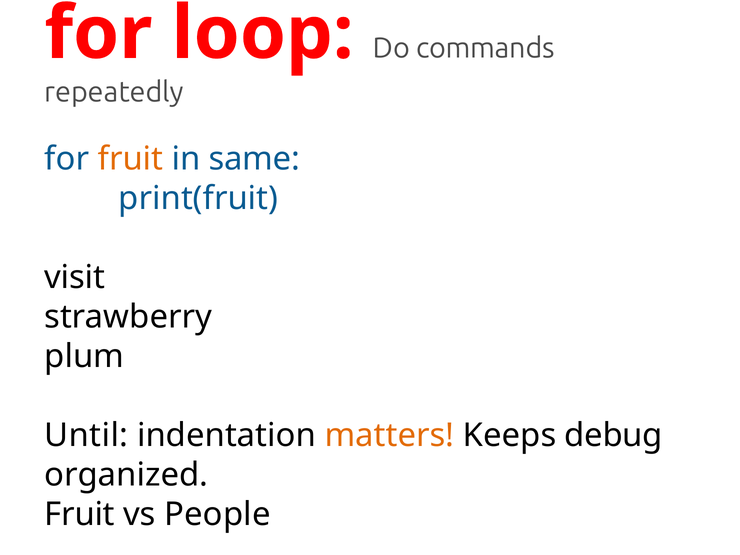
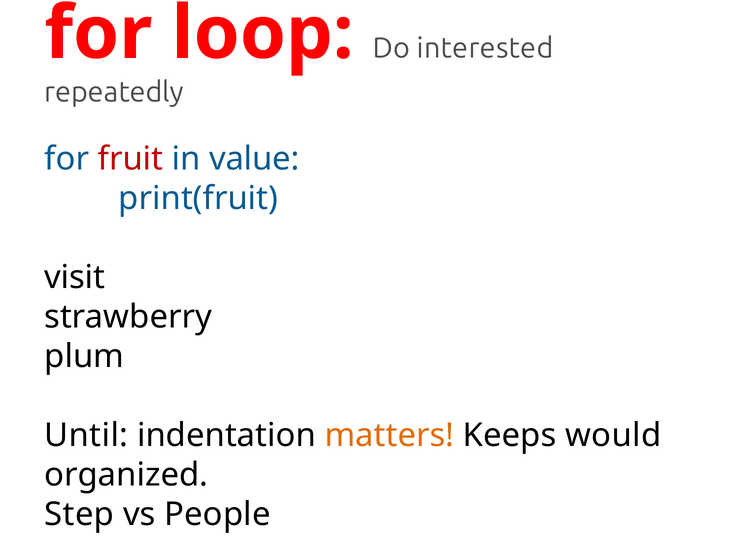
commands: commands -> interested
fruit at (131, 159) colour: orange -> red
same: same -> value
debug: debug -> would
Fruit at (80, 514): Fruit -> Step
